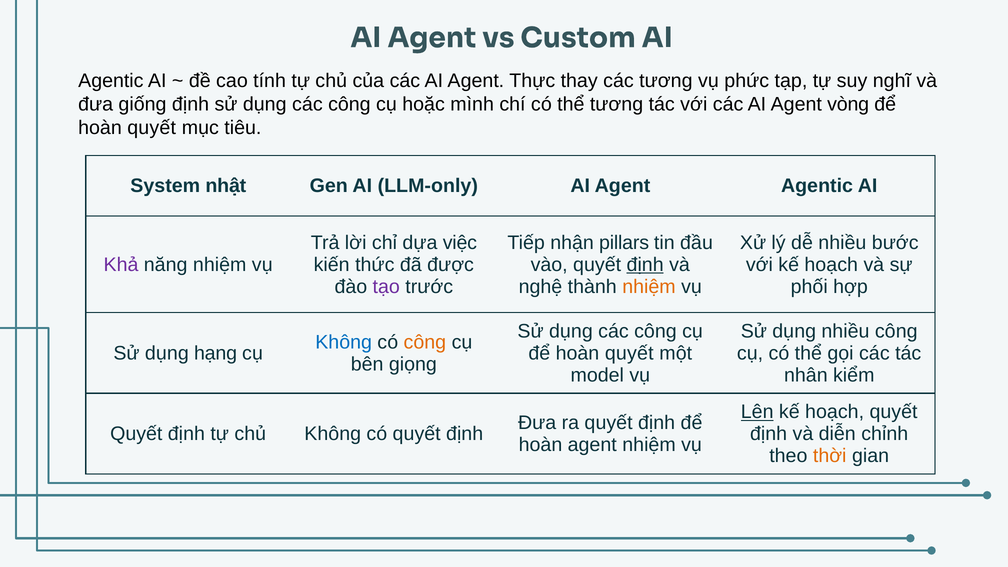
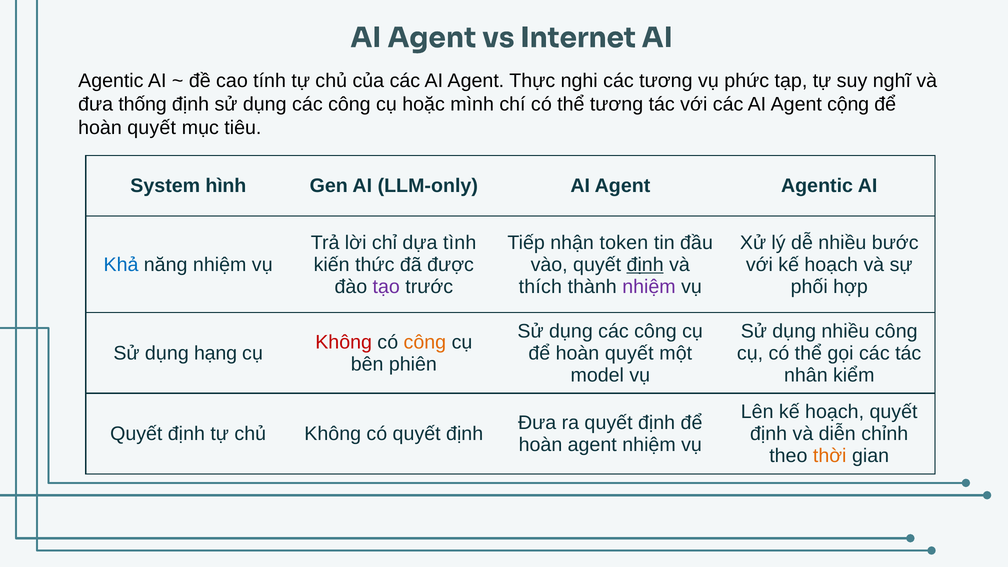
Custom: Custom -> Internet
thay: thay -> nghi
giống: giống -> thống
vòng: vòng -> cộng
nhật: nhật -> hình
việc: việc -> tình
pillars: pillars -> token
Khả colour: purple -> blue
nghệ: nghệ -> thích
nhiệm at (649, 287) colour: orange -> purple
Không at (344, 342) colour: blue -> red
giọng: giọng -> phiên
Lên underline: present -> none
